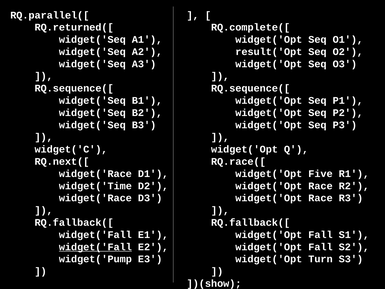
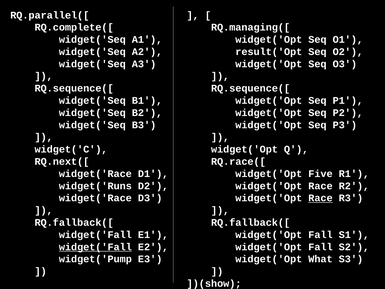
RQ.returned([: RQ.returned([ -> RQ.complete([
RQ.complete([: RQ.complete([ -> RQ.managing([
widget('Time: widget('Time -> widget('Runs
Race at (320, 198) underline: none -> present
Turn: Turn -> What
